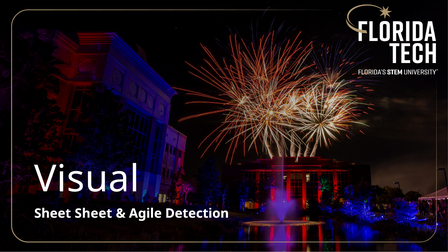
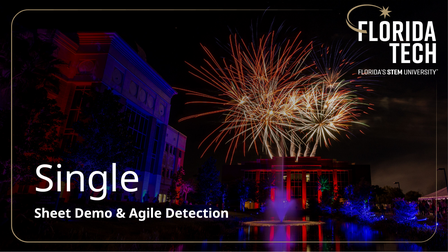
Visual: Visual -> Single
Sheet Sheet: Sheet -> Demo
